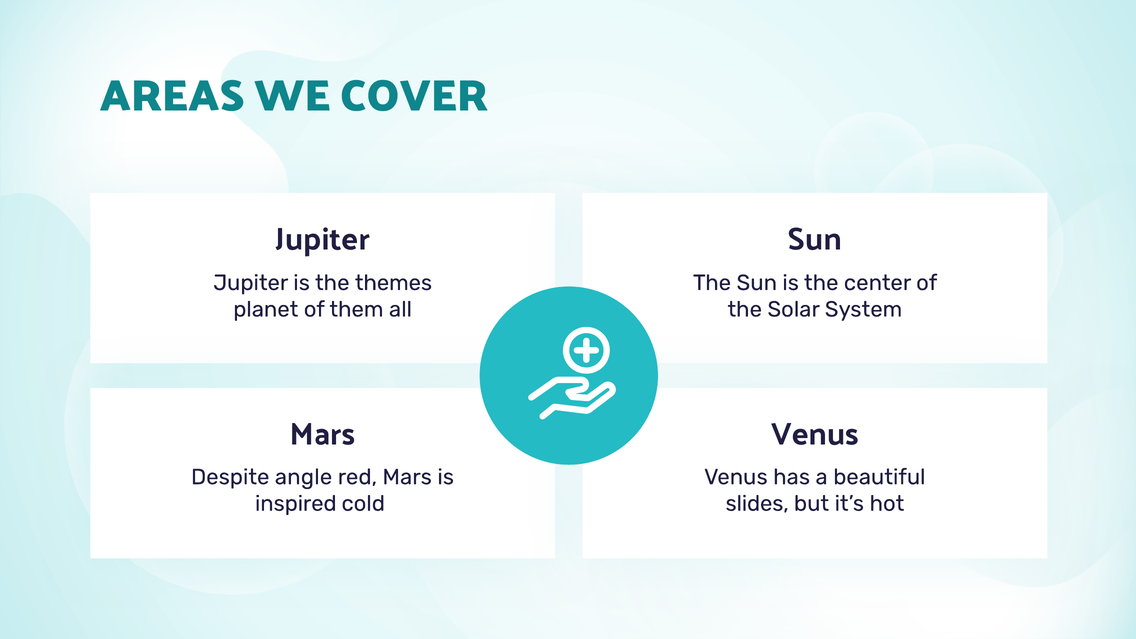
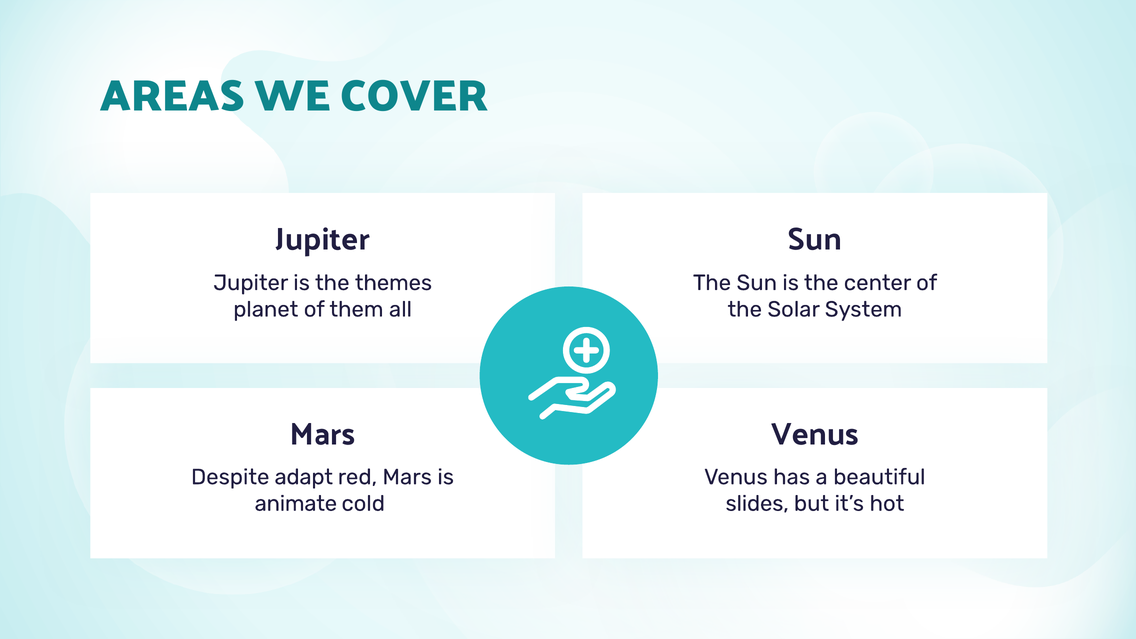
angle: angle -> adapt
inspired: inspired -> animate
